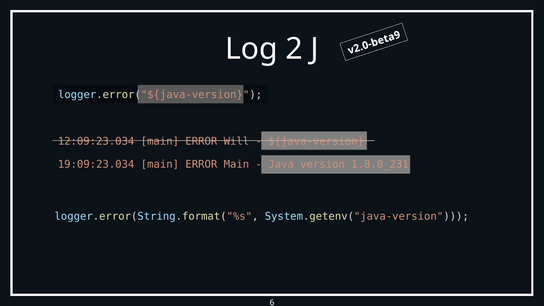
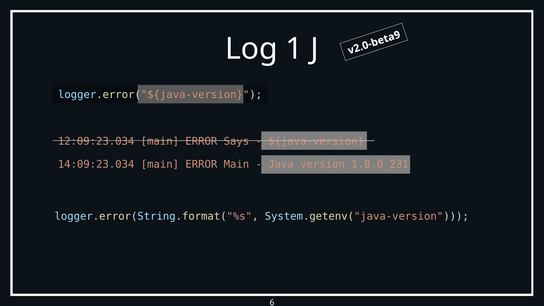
Log 2: 2 -> 1
Will: Will -> Says
19:09:23.034: 19:09:23.034 -> 14:09:23.034
